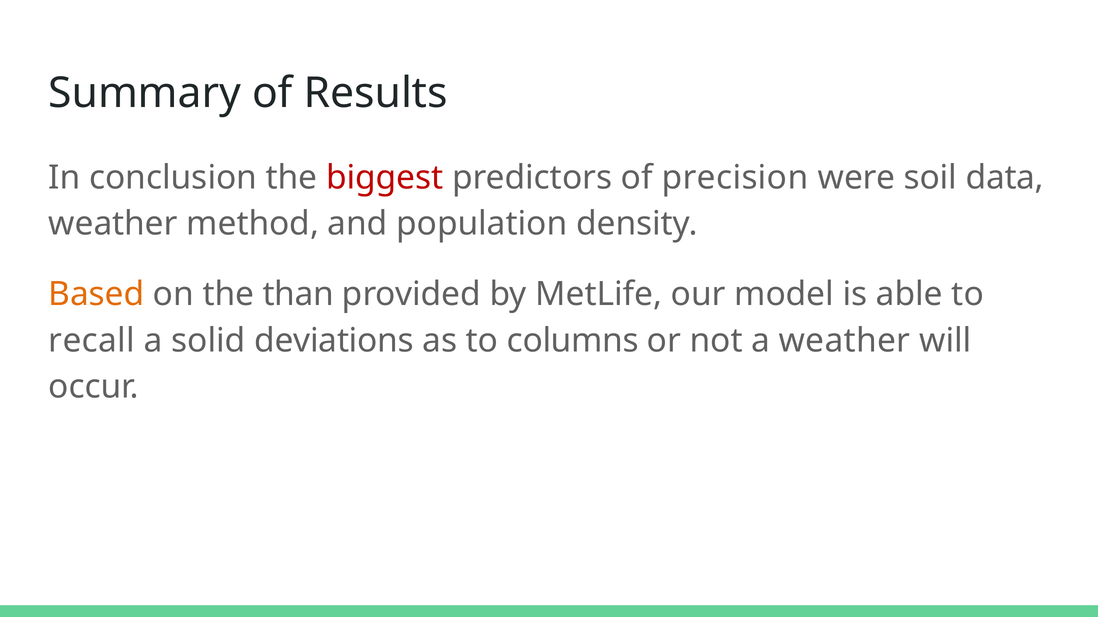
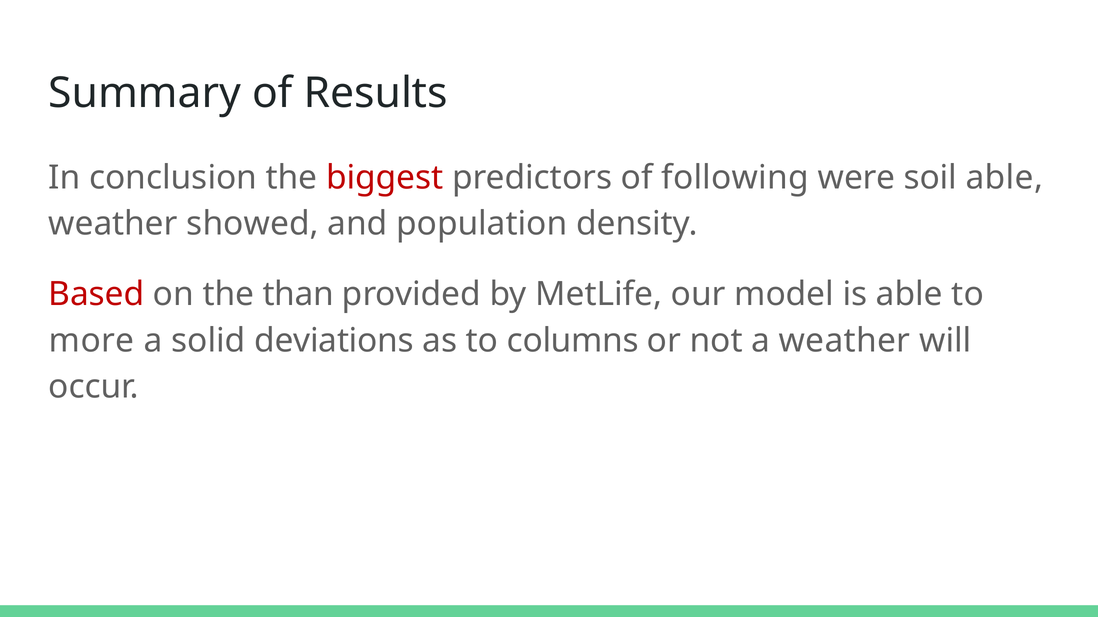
precision: precision -> following
soil data: data -> able
method: method -> showed
Based colour: orange -> red
recall: recall -> more
